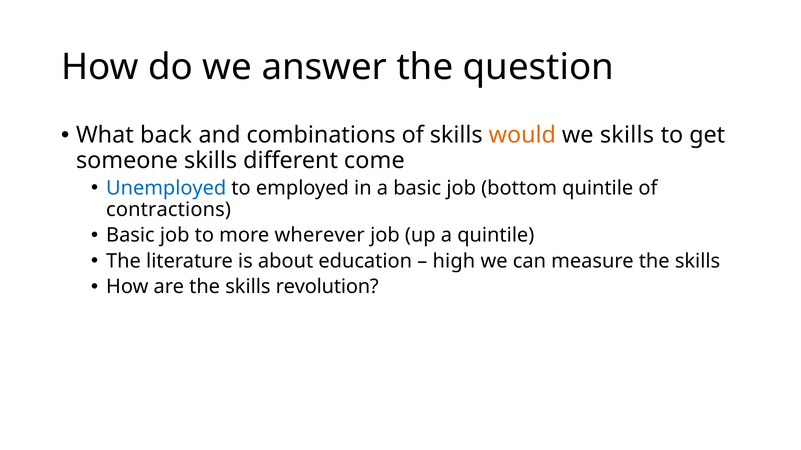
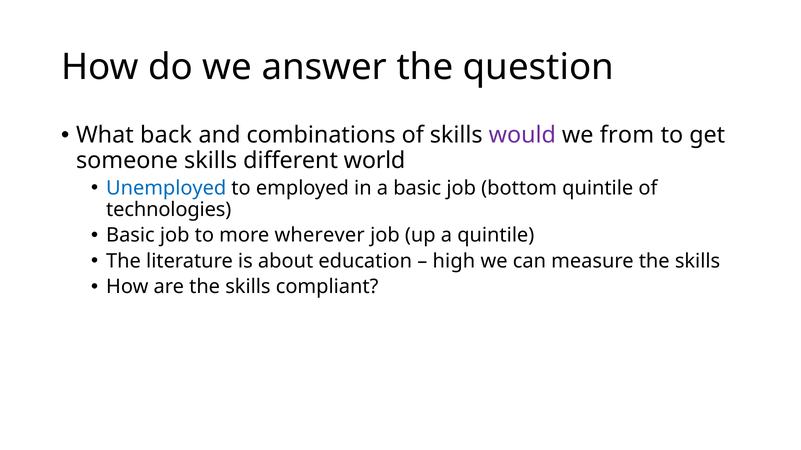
would colour: orange -> purple
we skills: skills -> from
come: come -> world
contractions: contractions -> technologies
revolution: revolution -> compliant
